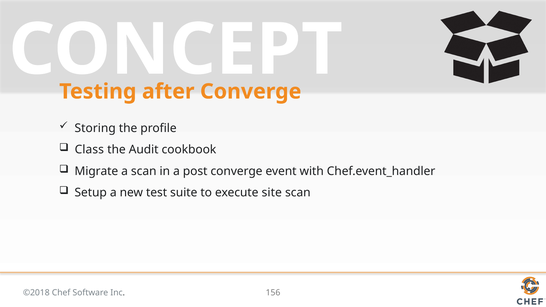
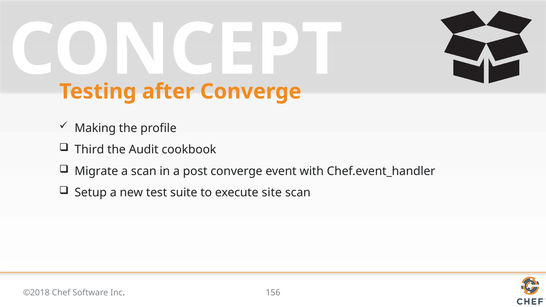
Storing: Storing -> Making
Class: Class -> Third
